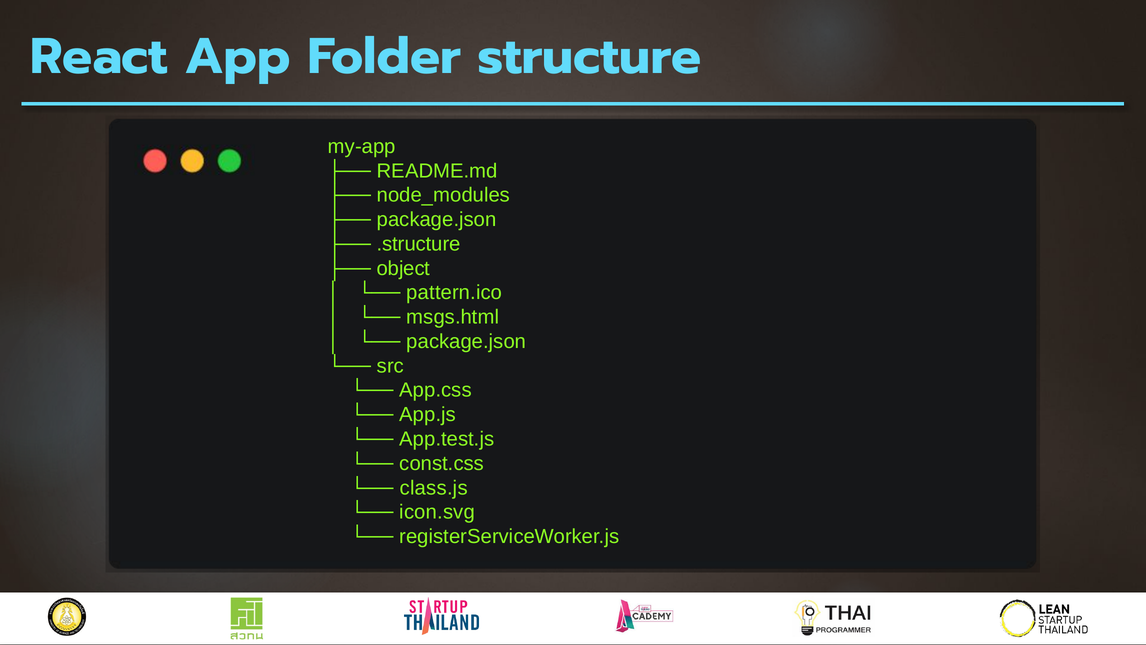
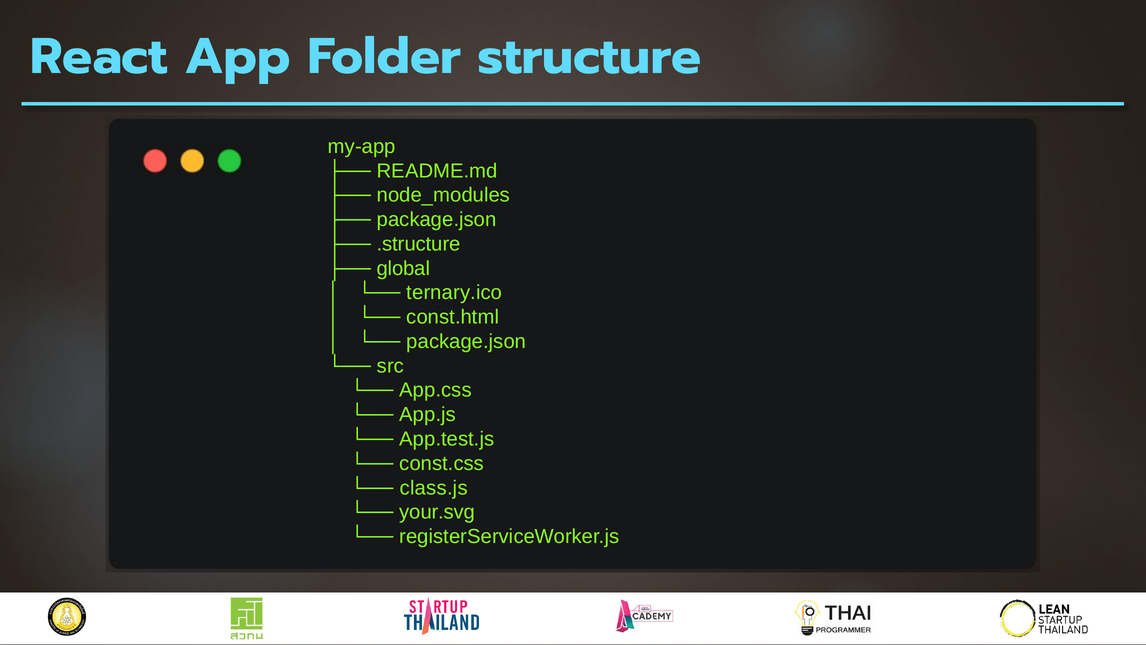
object: object -> global
pattern.ico: pattern.ico -> ternary.ico
msgs.html: msgs.html -> const.html
icon.svg: icon.svg -> your.svg
